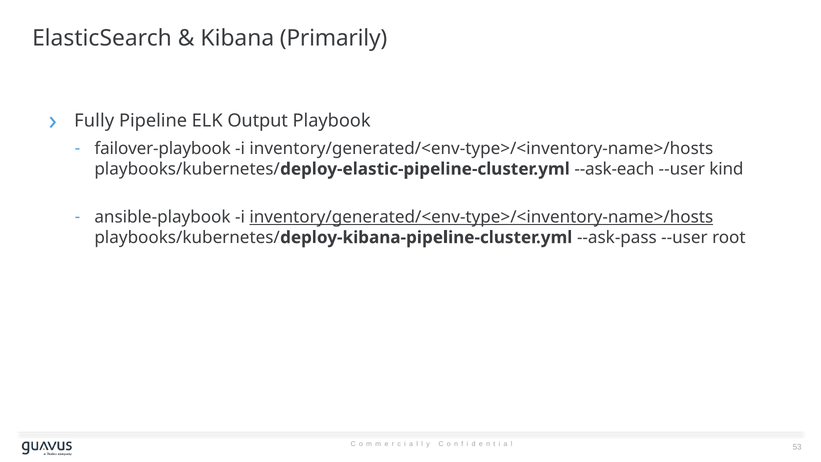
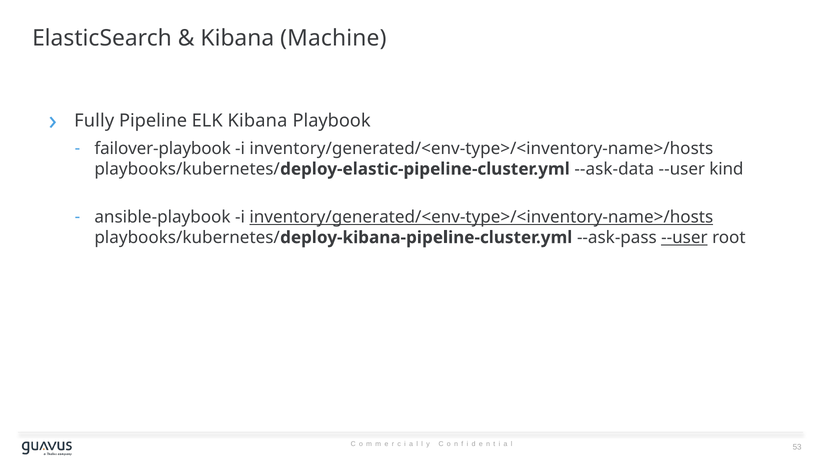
Primarily: Primarily -> Machine
ELK Output: Output -> Kibana
--ask-each: --ask-each -> --ask-data
--user at (684, 237) underline: none -> present
